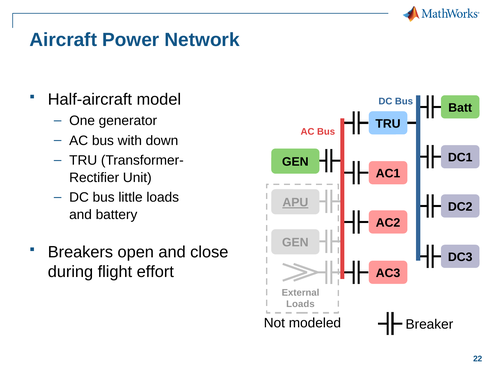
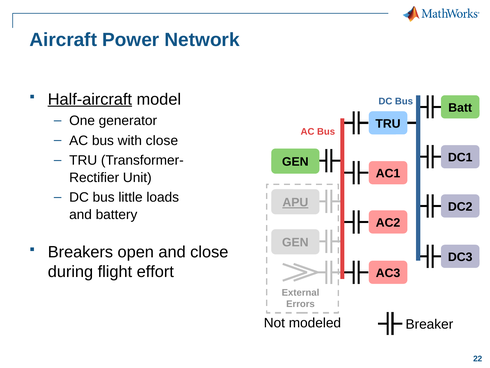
Half-aircraft underline: none -> present
with down: down -> close
Loads at (300, 304): Loads -> Errors
